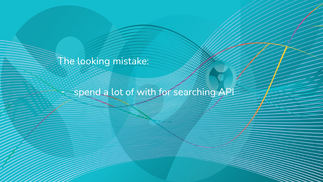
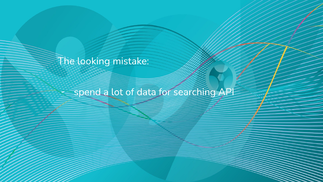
with: with -> data
